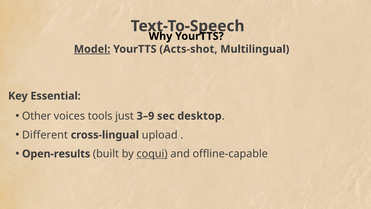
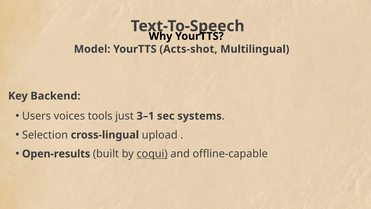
Model underline: present -> none
Essential: Essential -> Backend
Other: Other -> Users
3–9: 3–9 -> 3–1
desktop: desktop -> systems
Different: Different -> Selection
